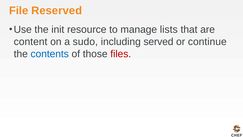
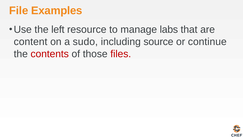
Reserved: Reserved -> Examples
init: init -> left
lists: lists -> labs
served: served -> source
contents colour: blue -> red
